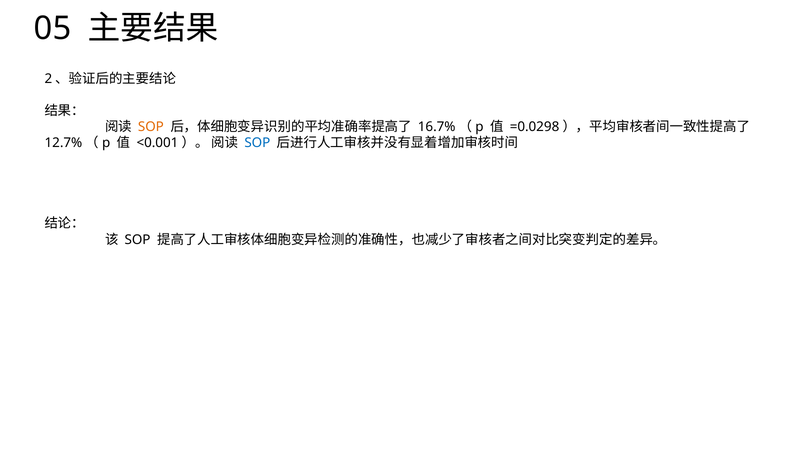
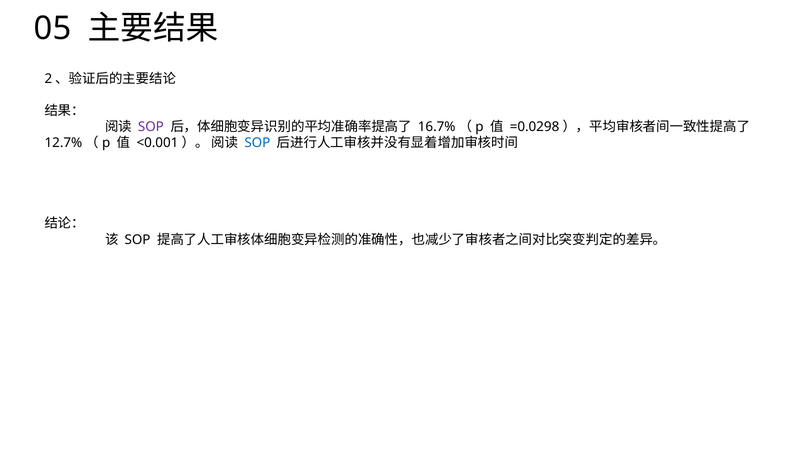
SOP at (151, 127) colour: orange -> purple
